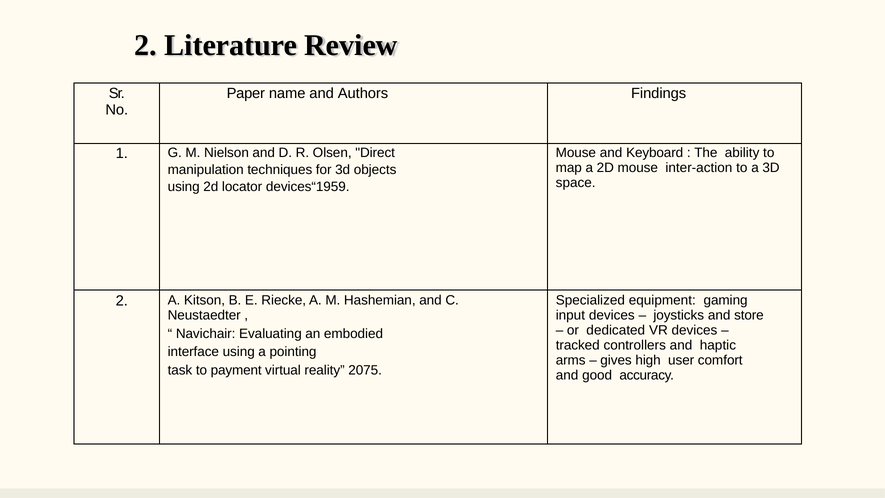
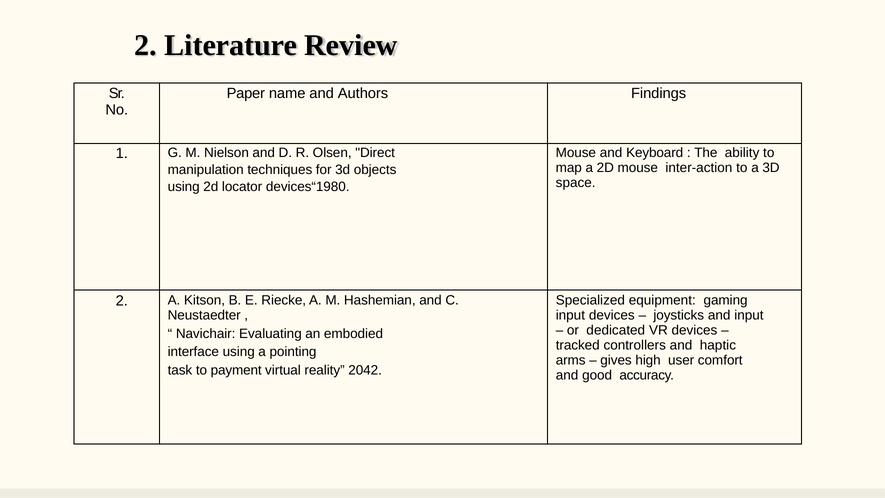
devices“1959: devices“1959 -> devices“1980
and store: store -> input
2075: 2075 -> 2042
